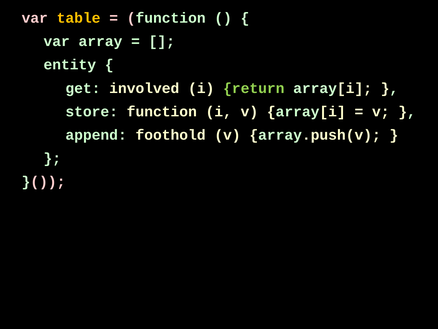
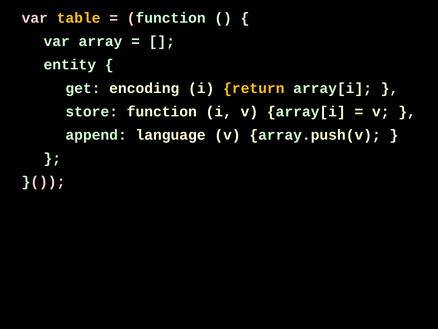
involved: involved -> encoding
return colour: light green -> yellow
foothold: foothold -> language
